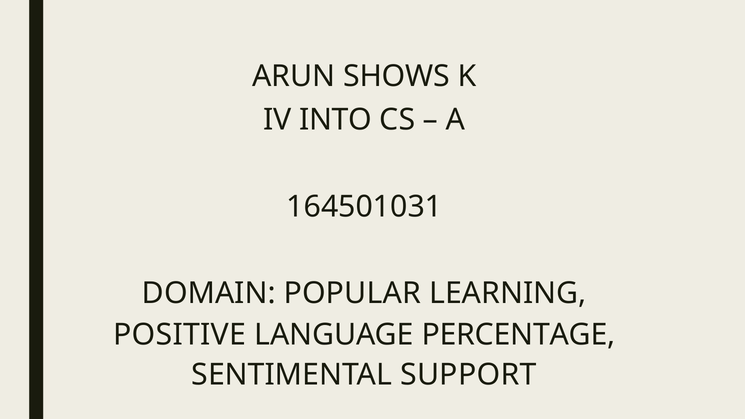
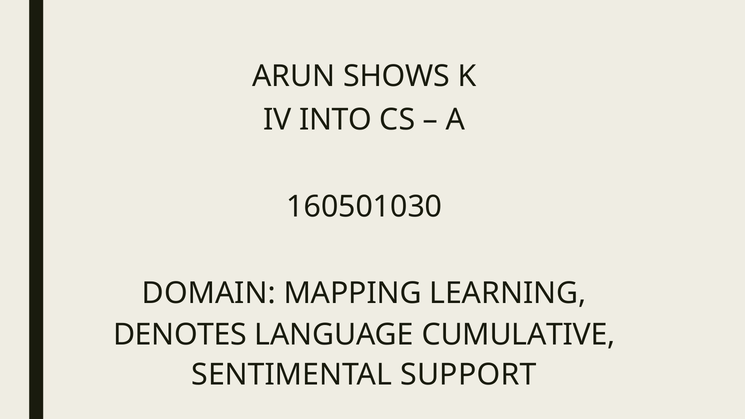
164501031: 164501031 -> 160501030
POPULAR: POPULAR -> MAPPING
POSITIVE: POSITIVE -> DENOTES
PERCENTAGE: PERCENTAGE -> CUMULATIVE
